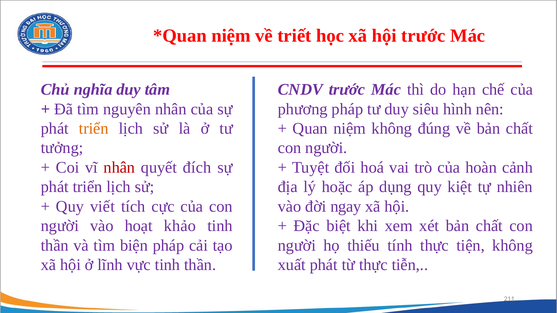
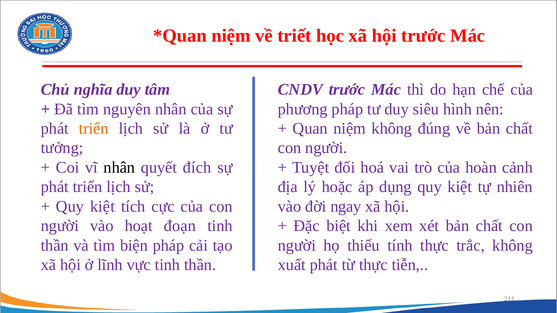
nhân at (119, 168) colour: red -> black
viết at (102, 207): viết -> kiệt
khảo: khảo -> đoạn
tiện: tiện -> trắc
